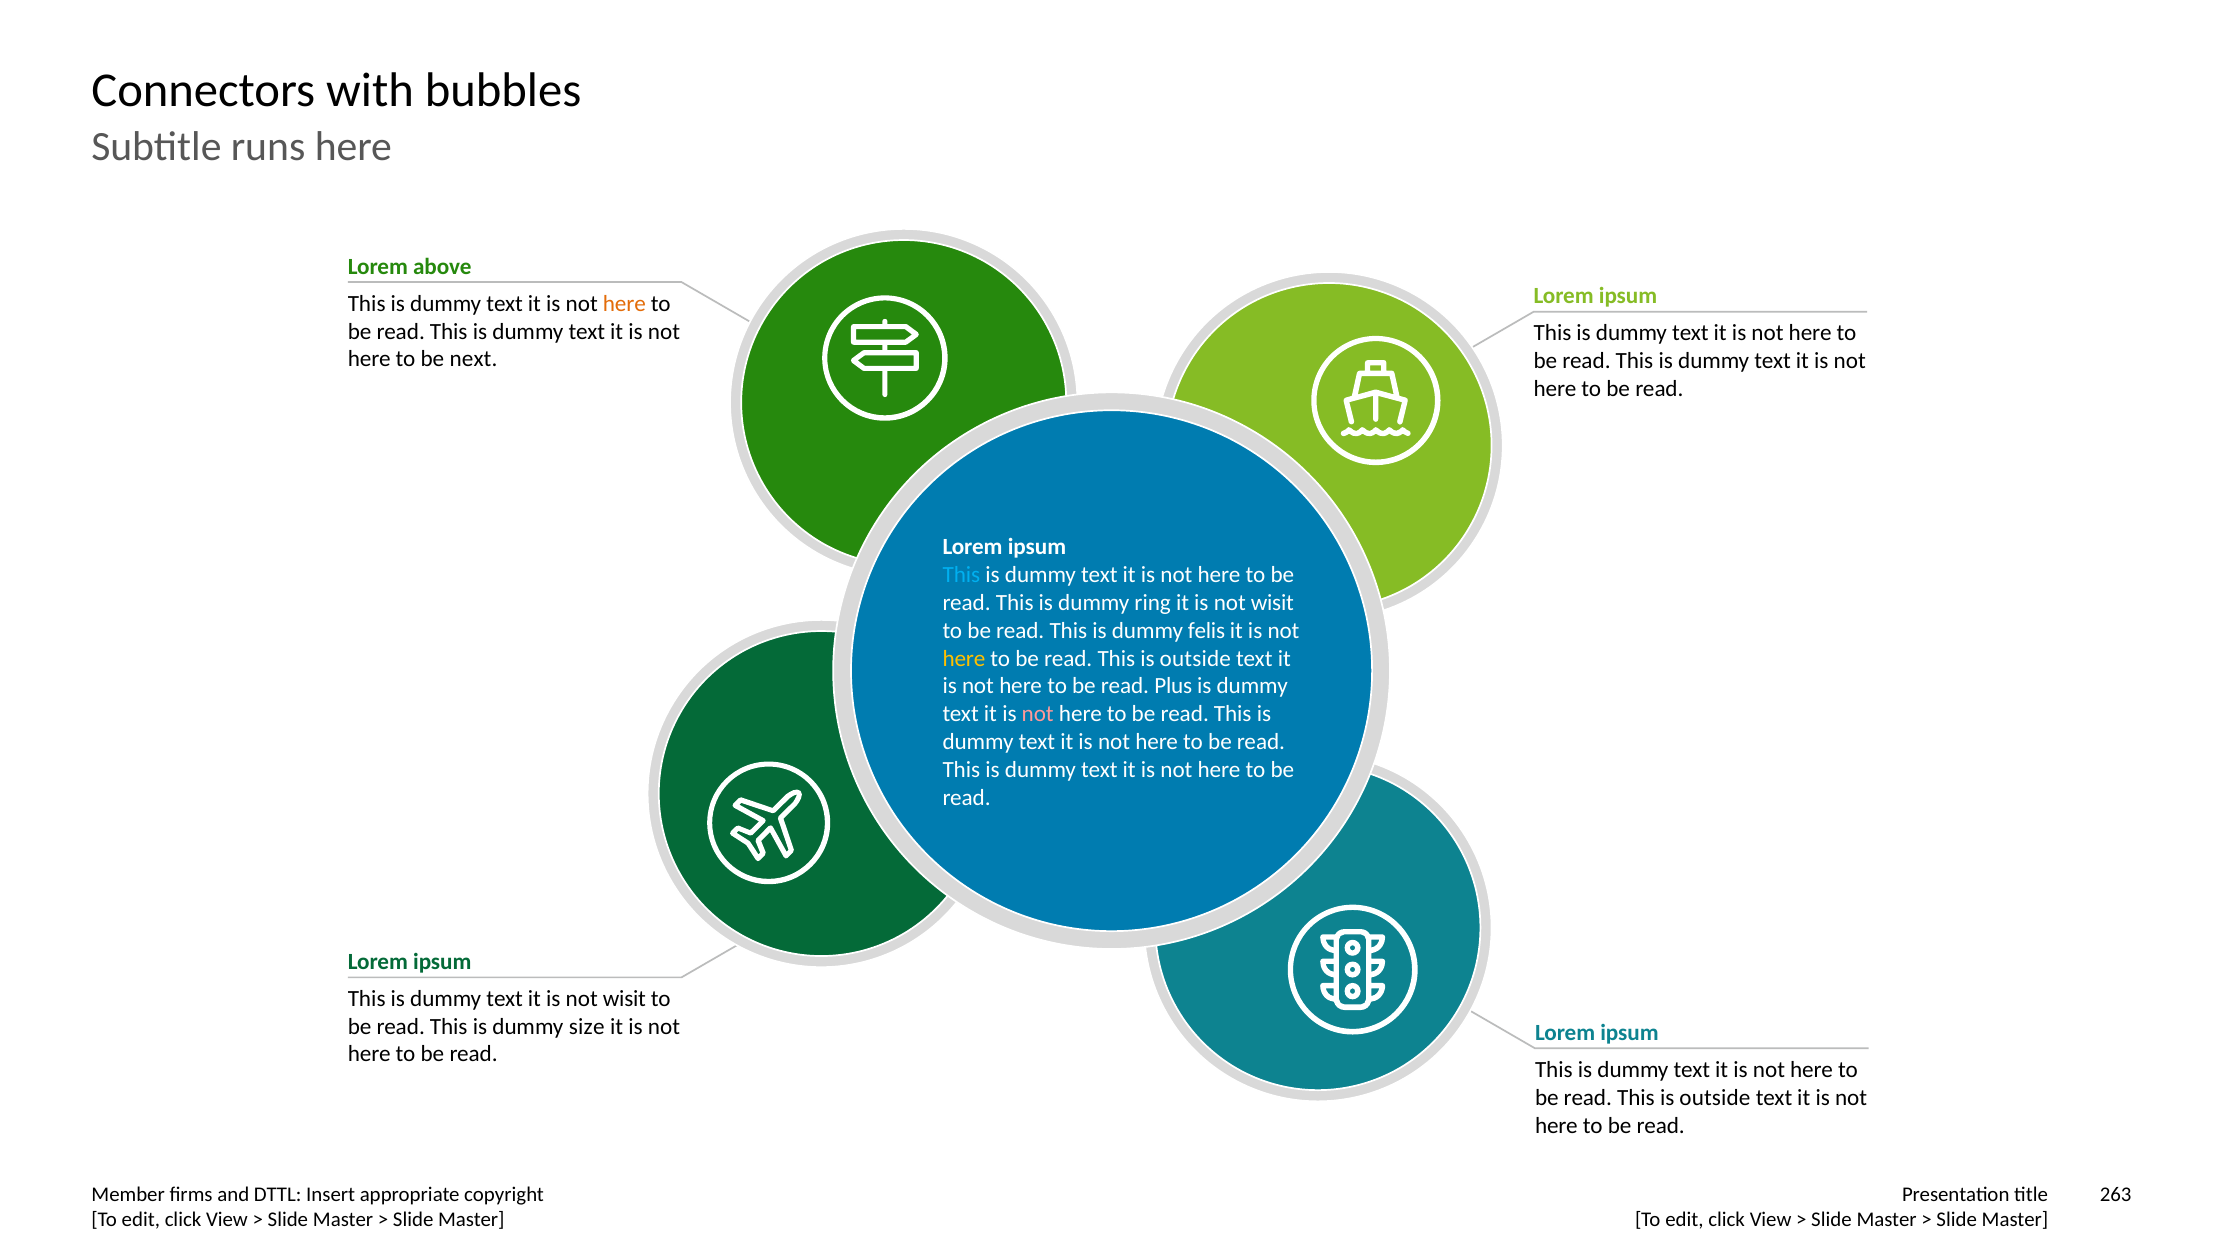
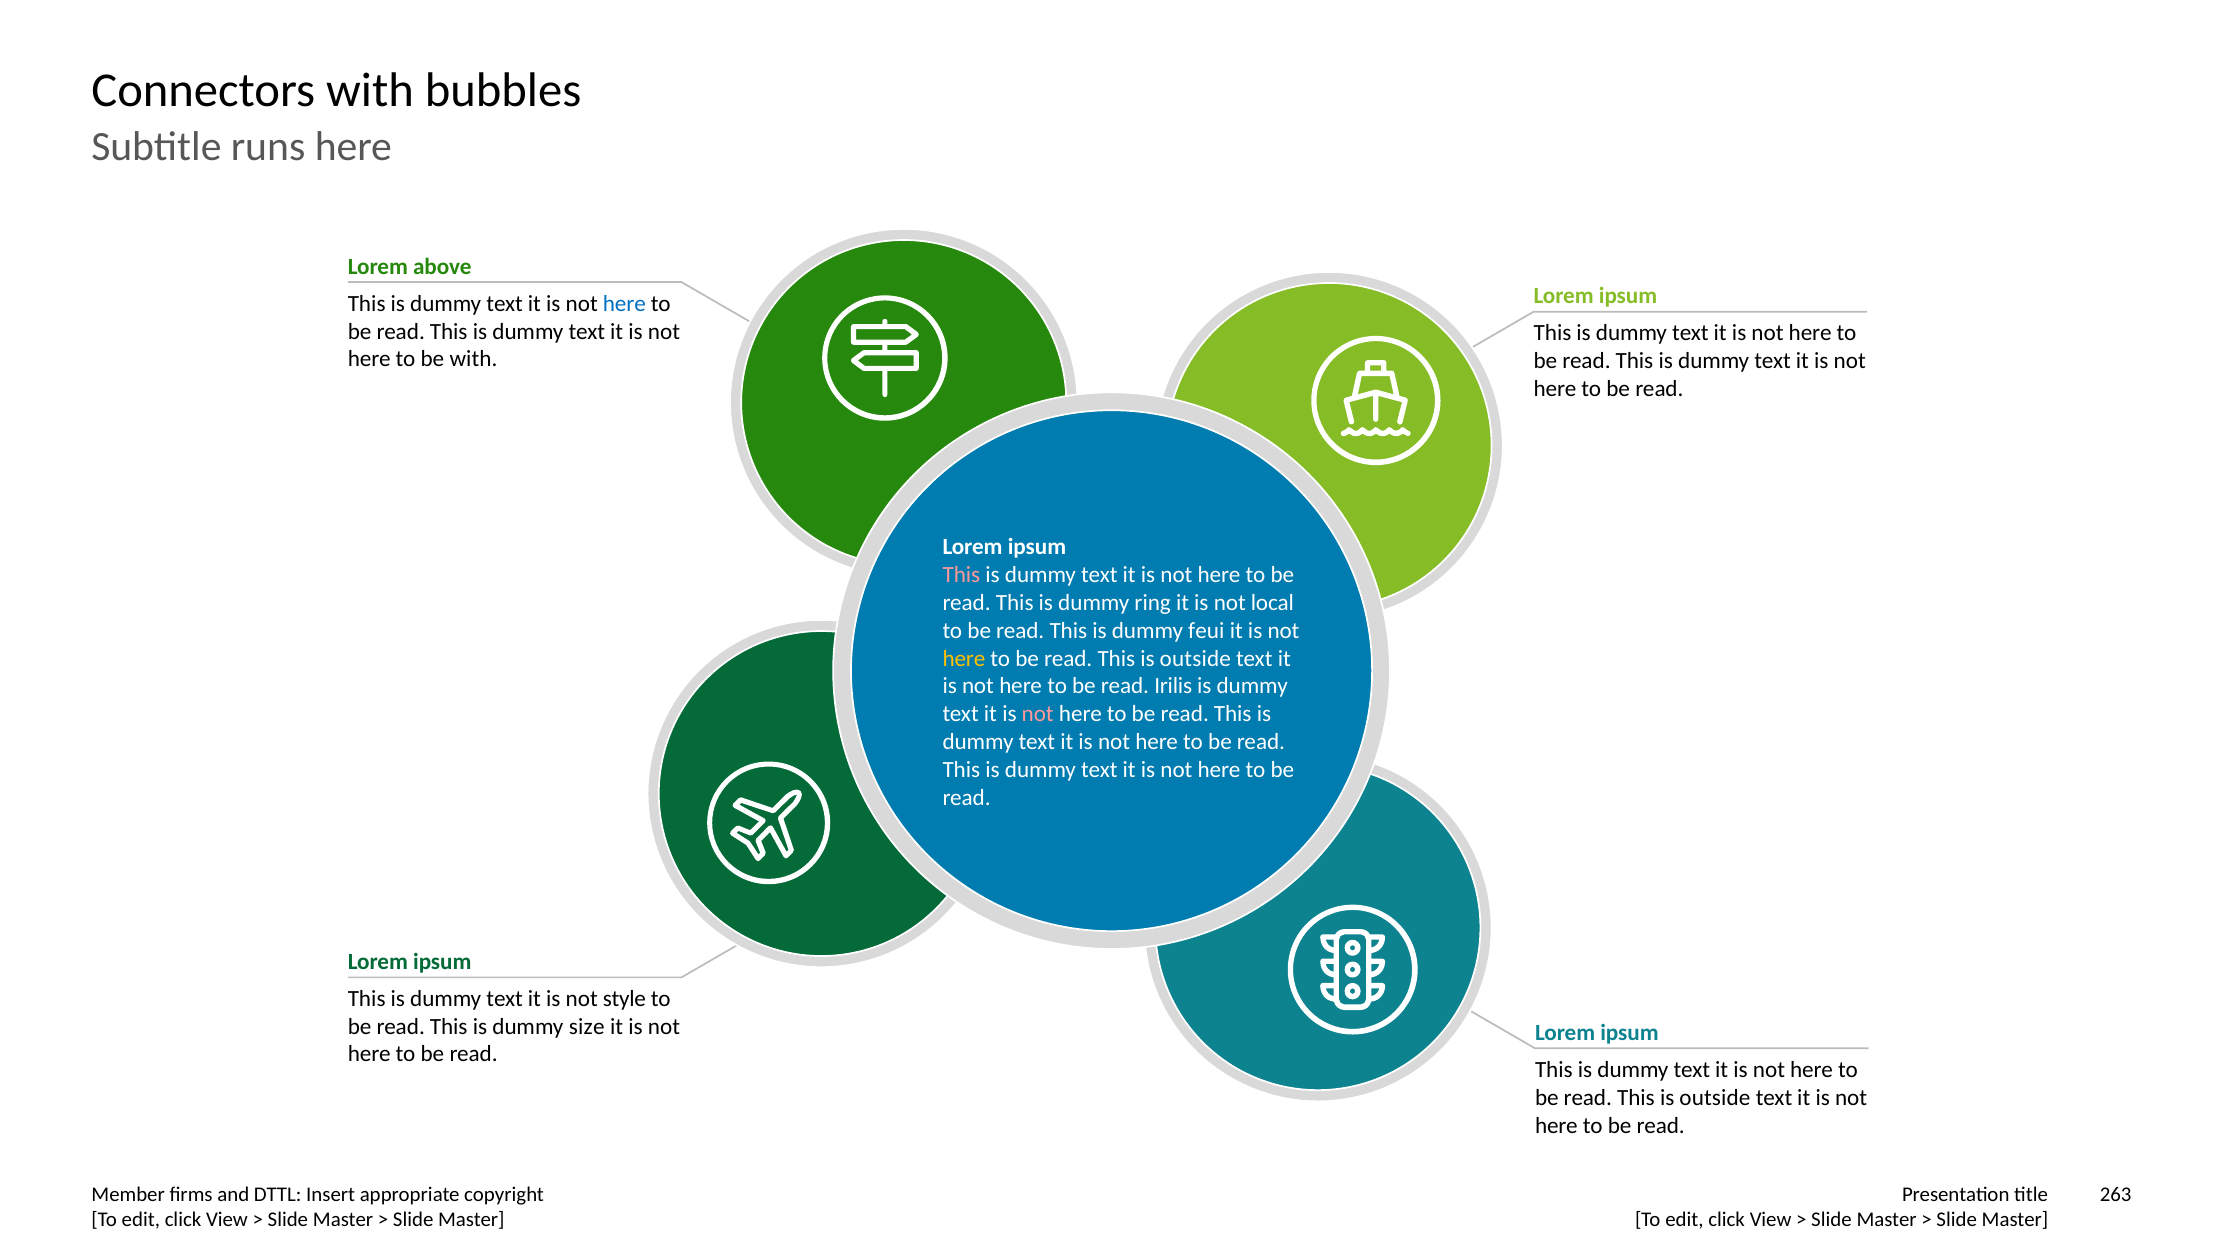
here at (624, 304) colour: orange -> blue
be next: next -> with
This at (961, 575) colour: light blue -> pink
wisit at (1272, 603): wisit -> local
felis: felis -> feui
Plus: Plus -> Irilis
wisit at (624, 999): wisit -> style
